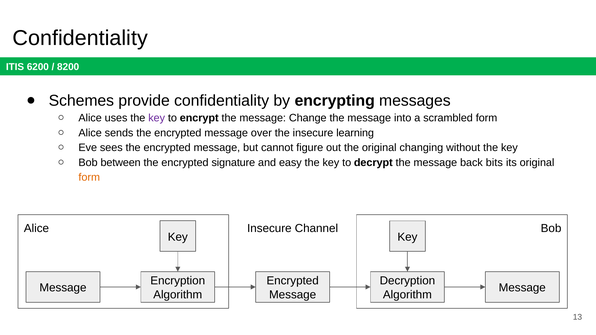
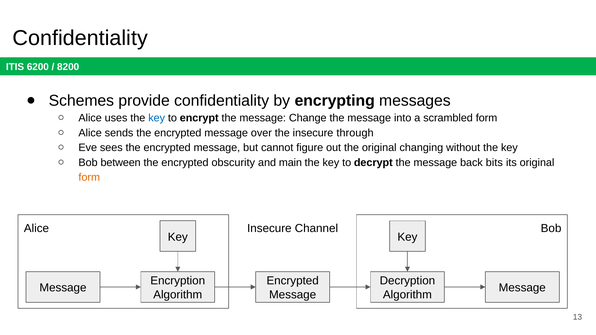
key at (157, 118) colour: purple -> blue
learning: learning -> through
signature: signature -> obscurity
easy: easy -> main
